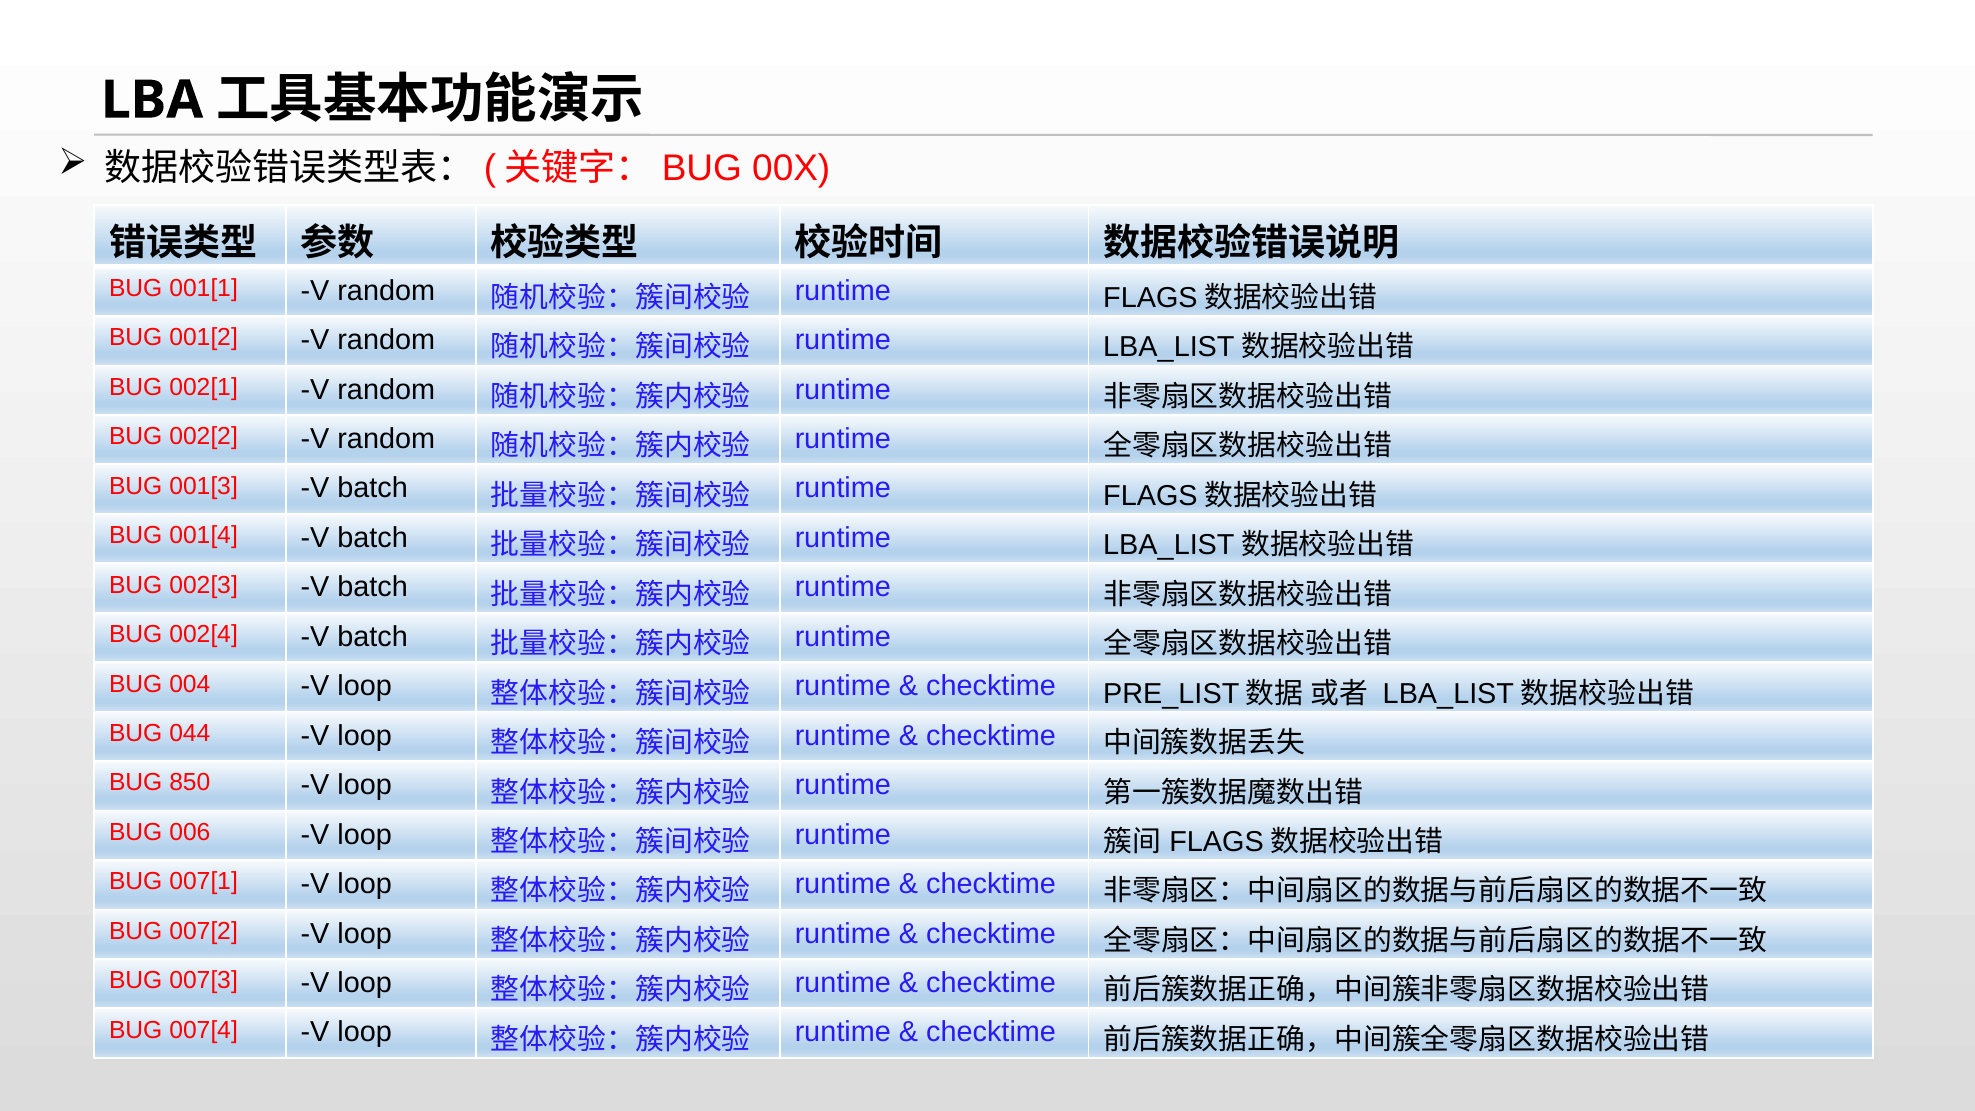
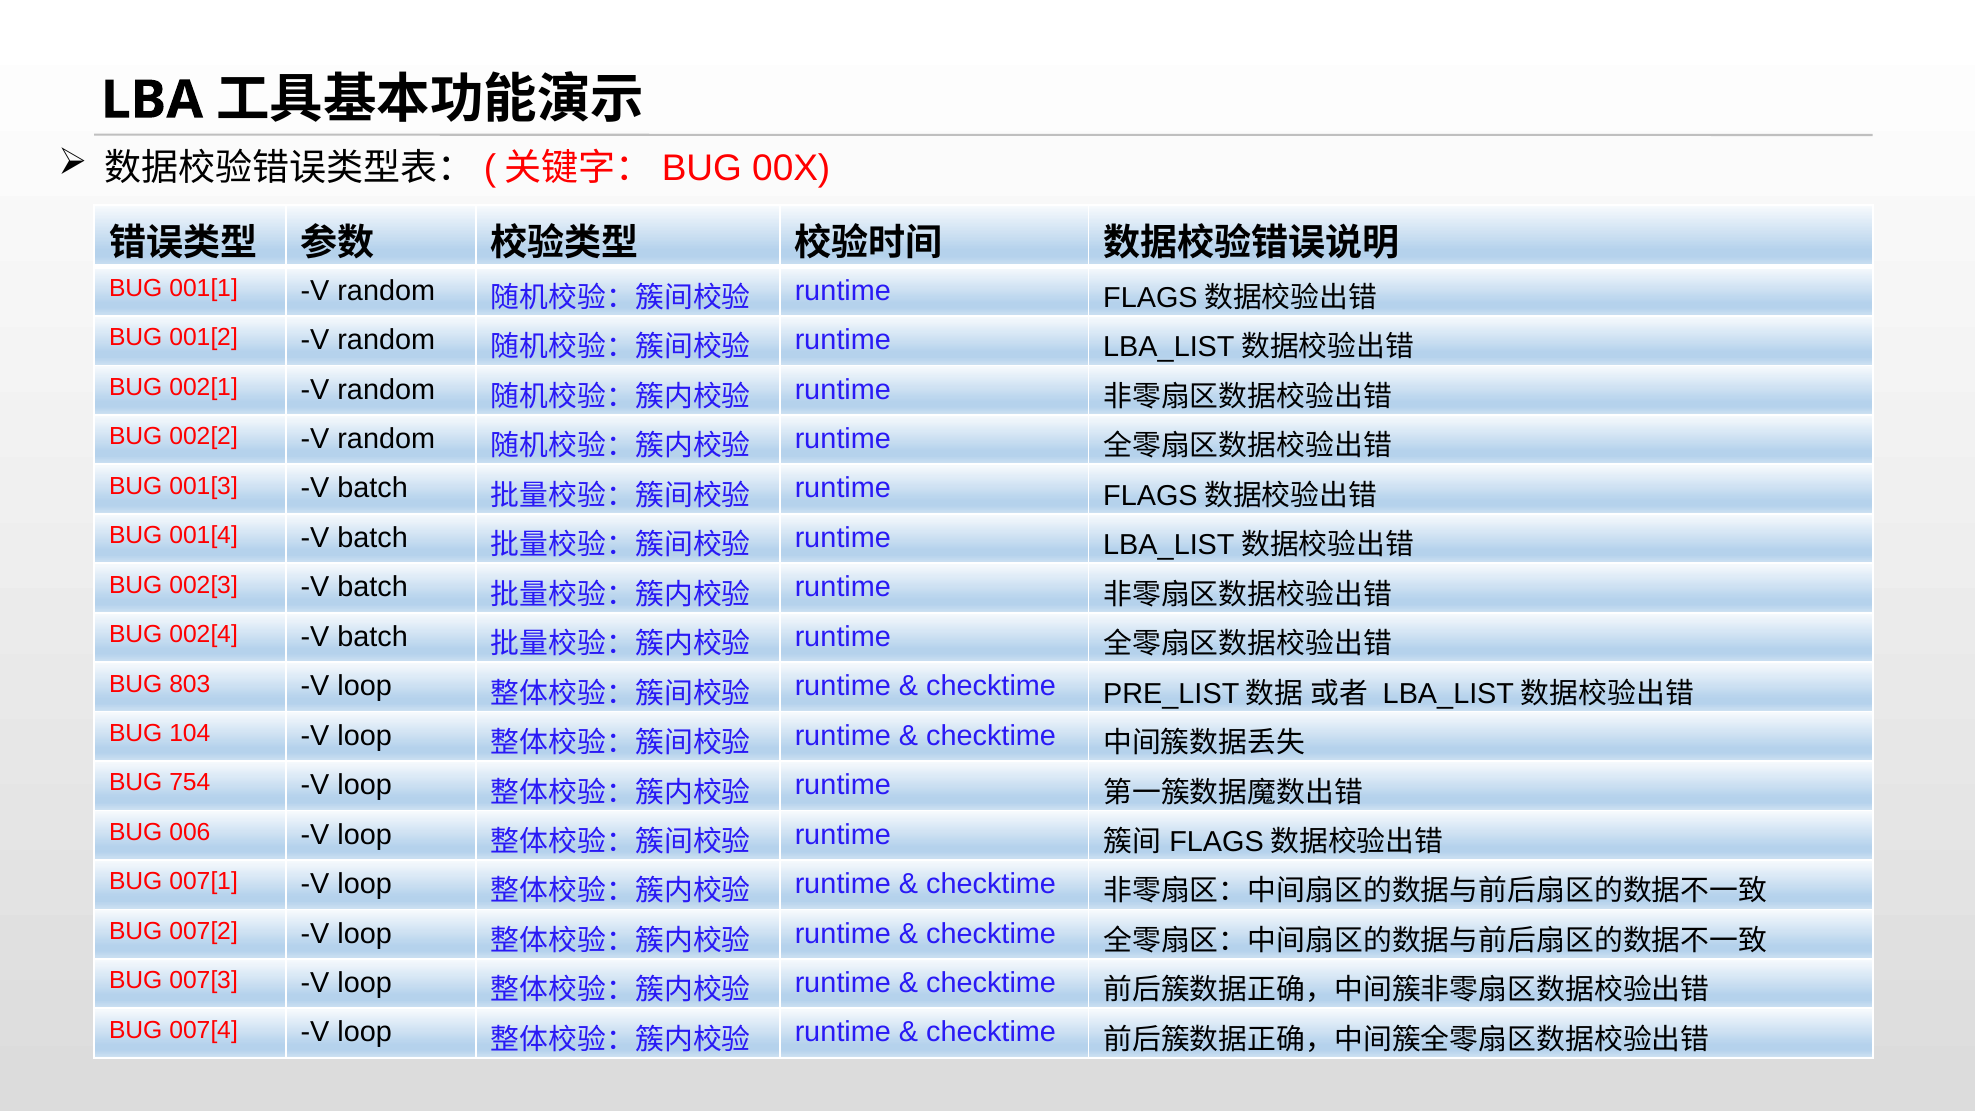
004: 004 -> 803
044: 044 -> 104
850: 850 -> 754
